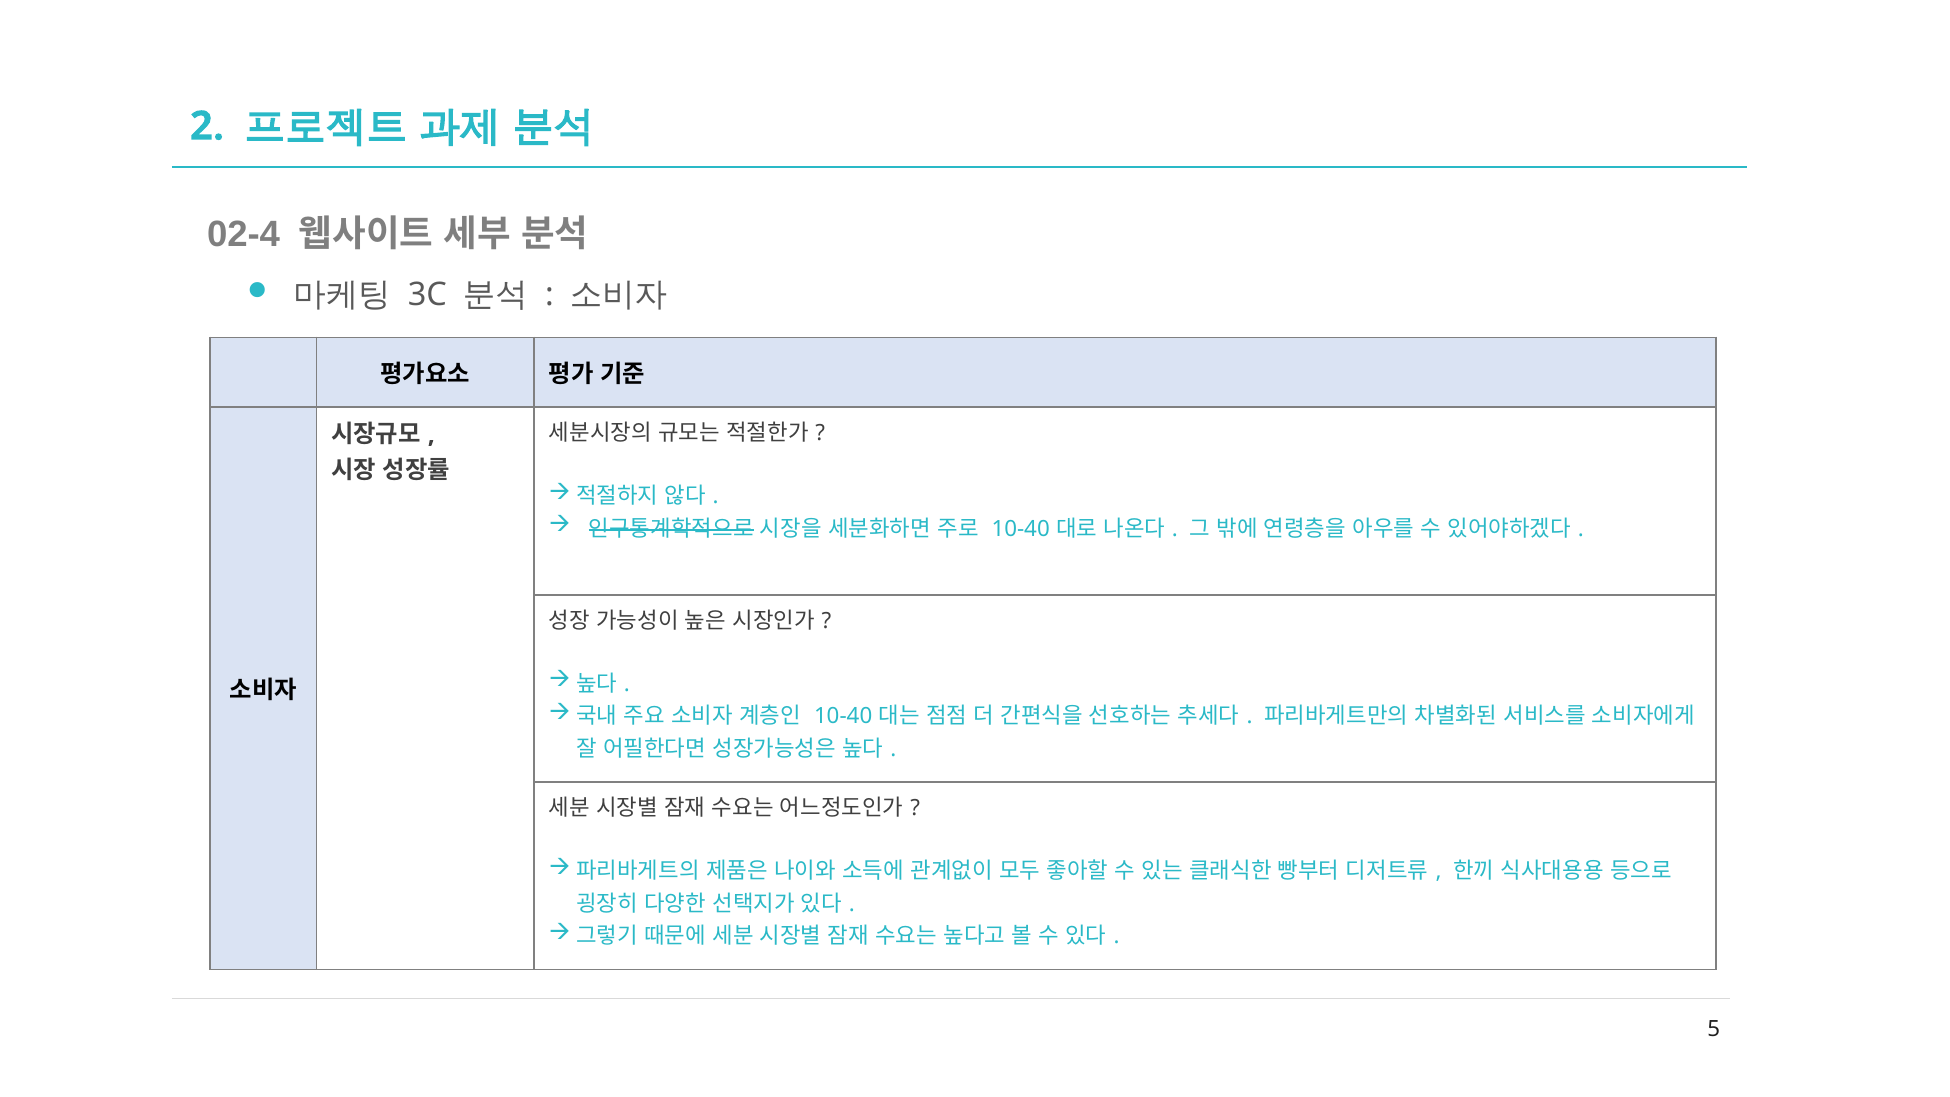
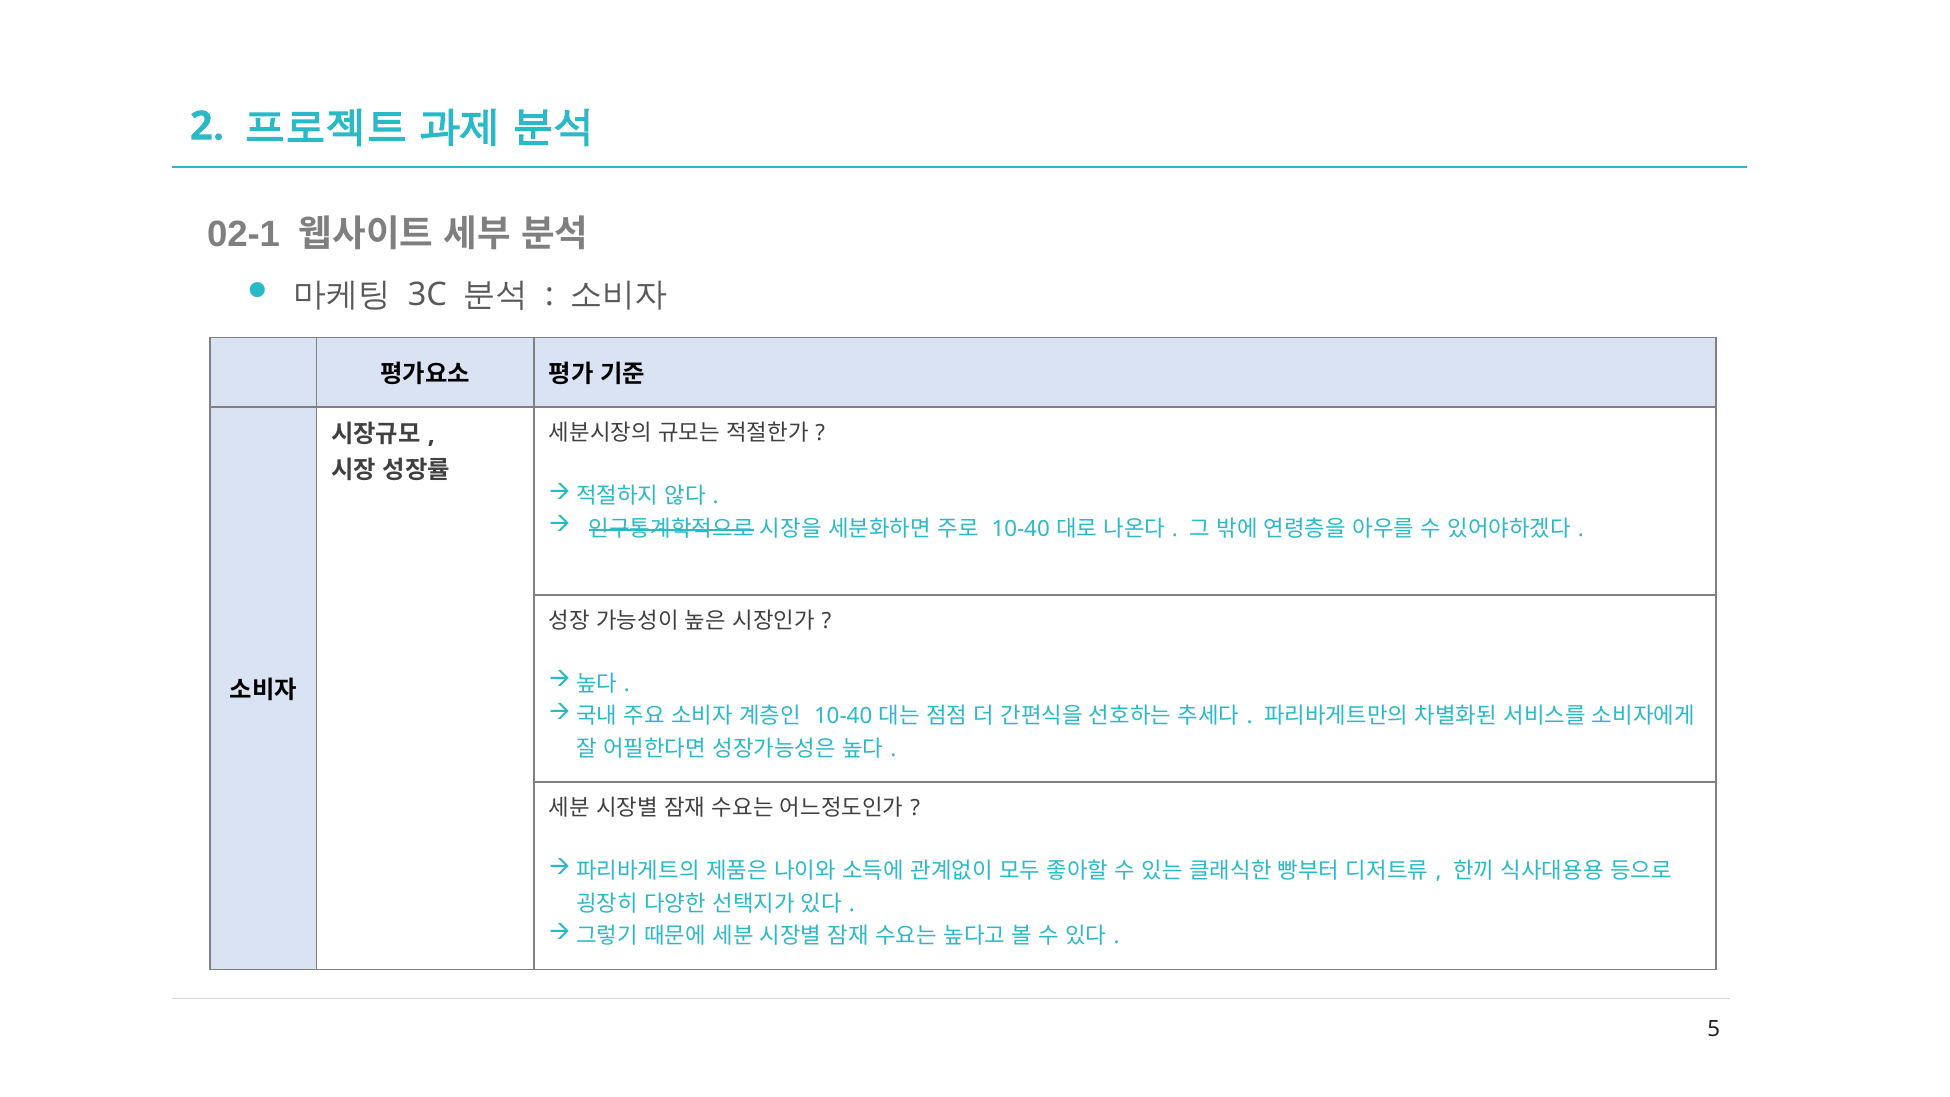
02-4: 02-4 -> 02-1
